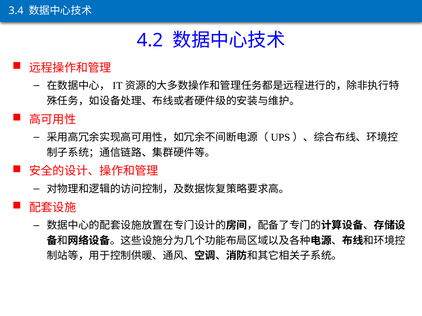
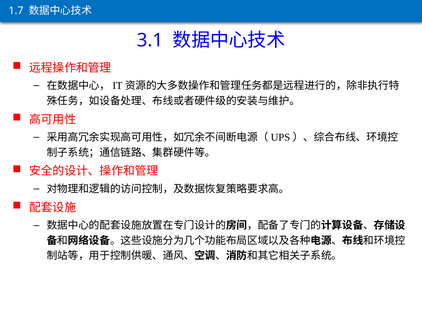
3.4: 3.4 -> 1.7
4.2: 4.2 -> 3.1
